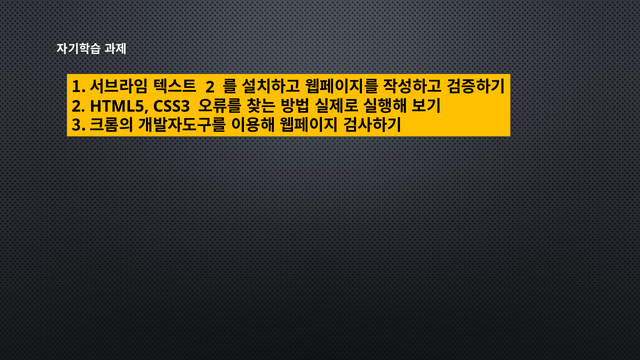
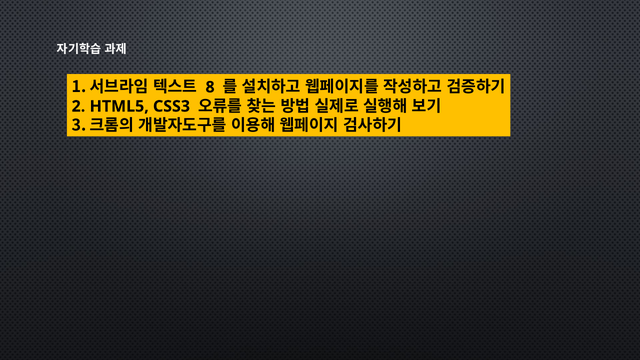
2 at (210, 87): 2 -> 8
